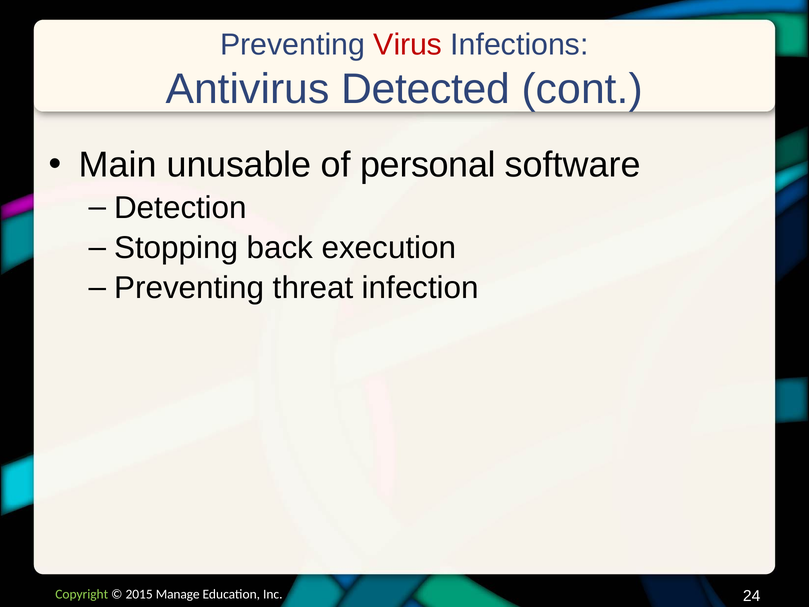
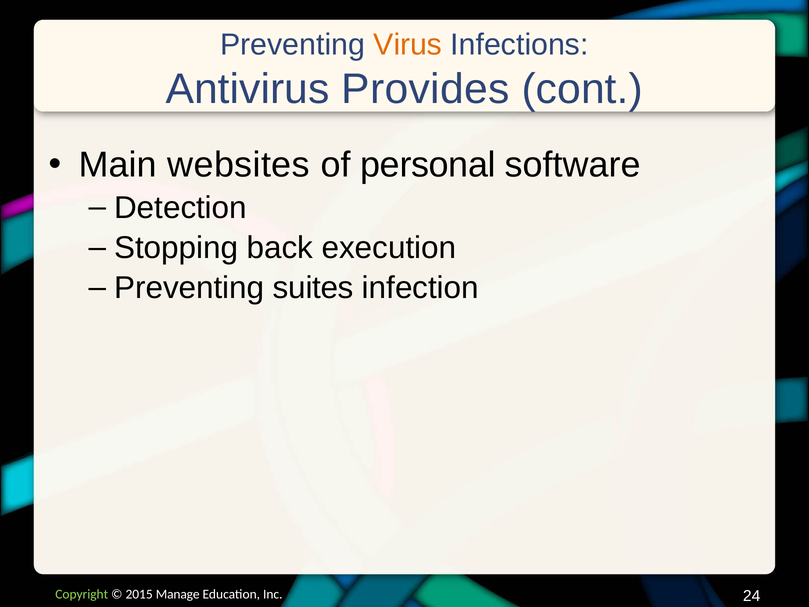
Virus colour: red -> orange
Detected: Detected -> Provides
unusable: unusable -> websites
threat: threat -> suites
